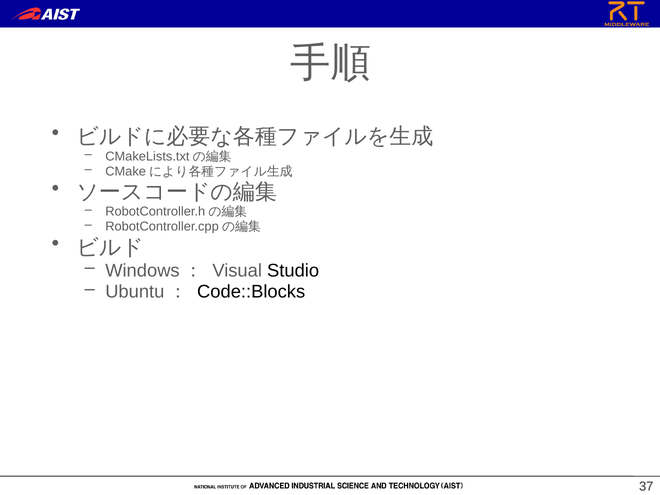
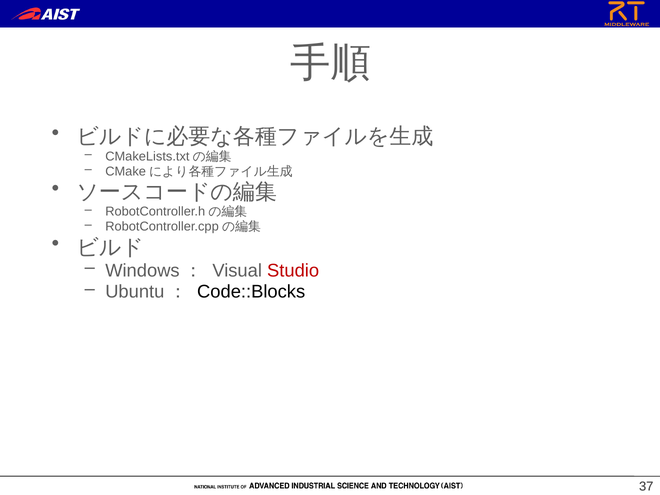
Studio colour: black -> red
